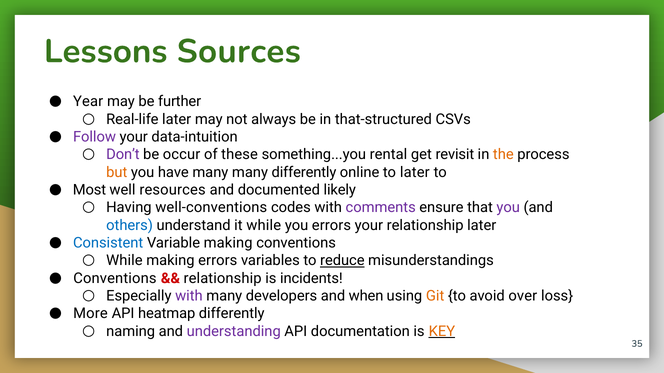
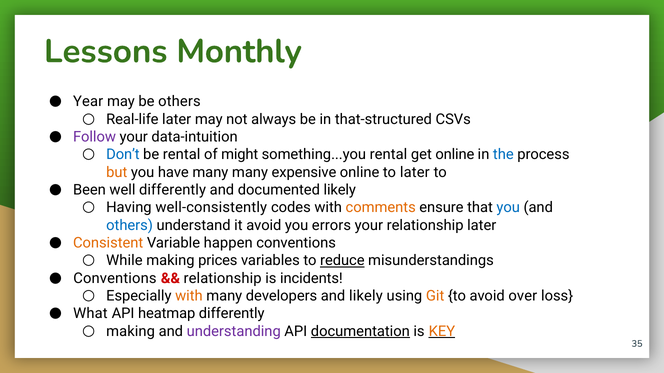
Sources: Sources -> Monthly
be further: further -> others
Don’t colour: purple -> blue
be occur: occur -> rental
these: these -> might
get revisit: revisit -> online
the colour: orange -> blue
many differently: differently -> expensive
Most: Most -> Been
well resources: resources -> differently
well-conventions: well-conventions -> well-consistently
comments colour: purple -> orange
you at (508, 208) colour: purple -> blue
it while: while -> avoid
Consistent colour: blue -> orange
Variable making: making -> happen
making errors: errors -> prices
with at (189, 296) colour: purple -> orange
and when: when -> likely
More: More -> What
naming at (131, 332): naming -> making
documentation underline: none -> present
